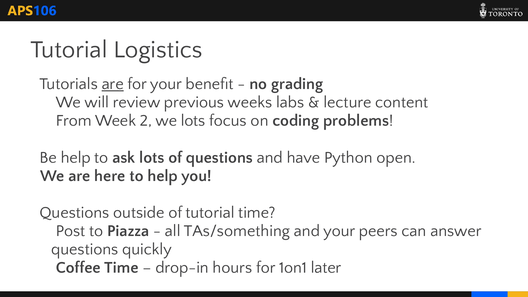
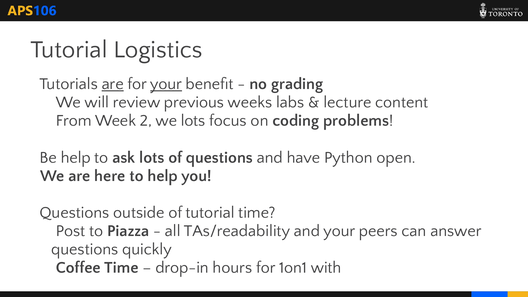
your at (166, 84) underline: none -> present
TAs/something: TAs/something -> TAs/readability
later: later -> with
